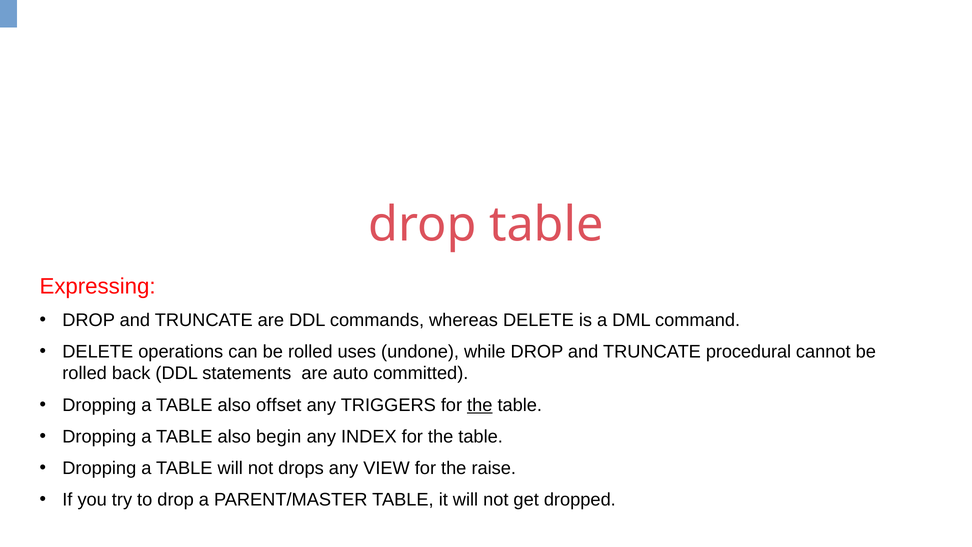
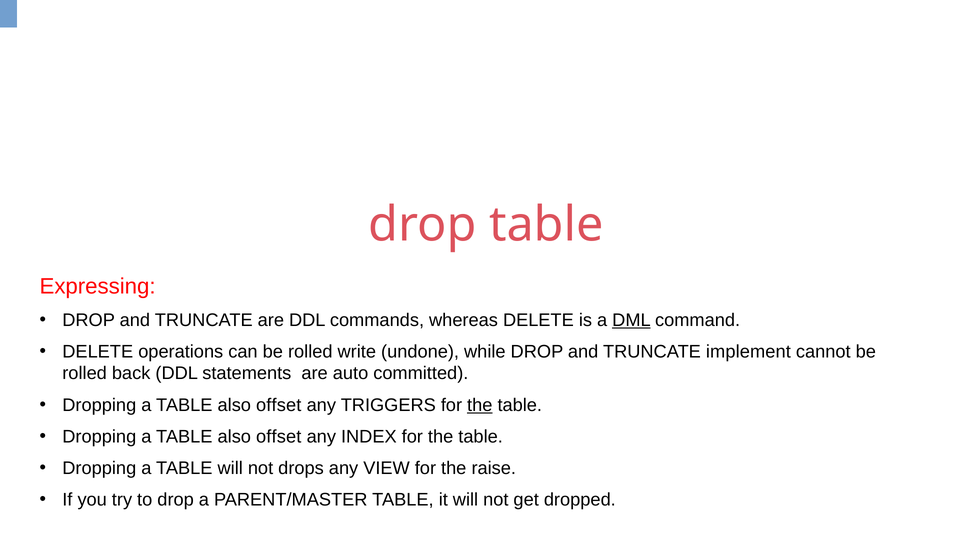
DML underline: none -> present
uses: uses -> write
procedural: procedural -> implement
begin at (279, 436): begin -> offset
